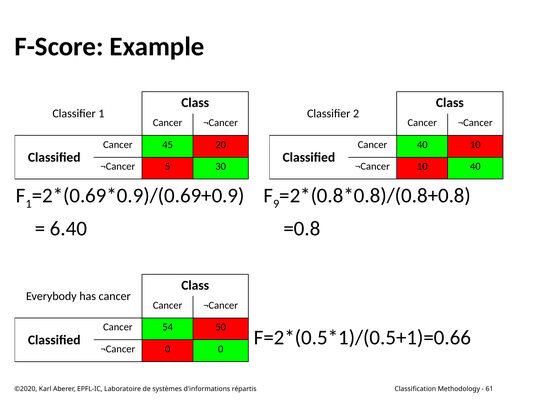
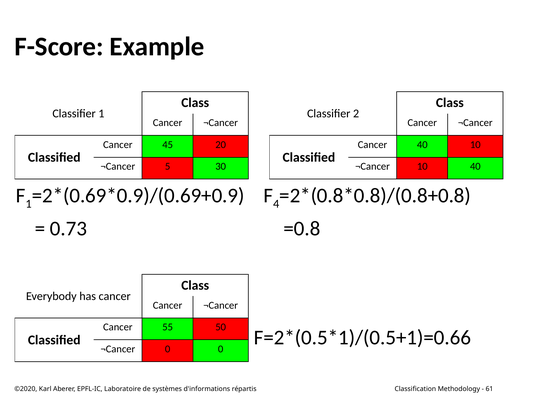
9: 9 -> 4
6.40: 6.40 -> 0.73
54: 54 -> 55
